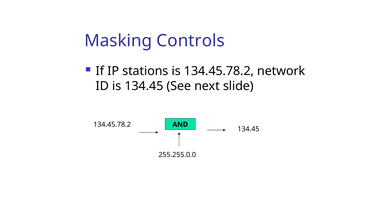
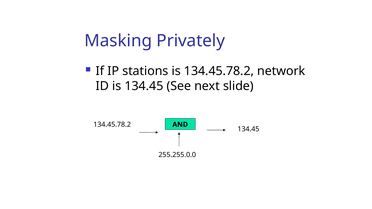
Controls: Controls -> Privately
